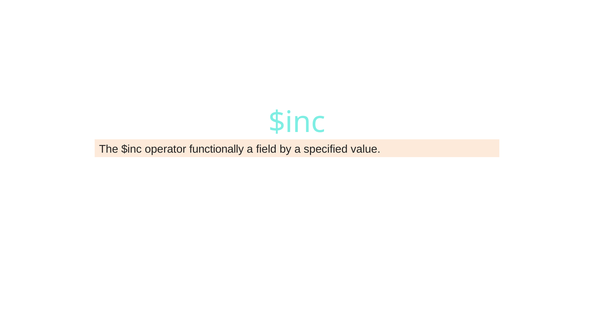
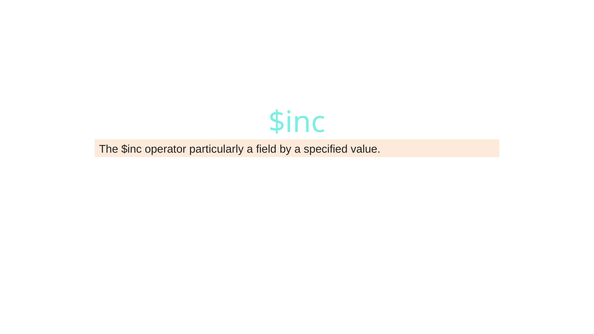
functionally: functionally -> particularly
